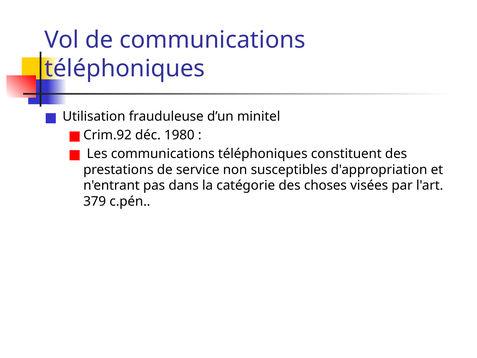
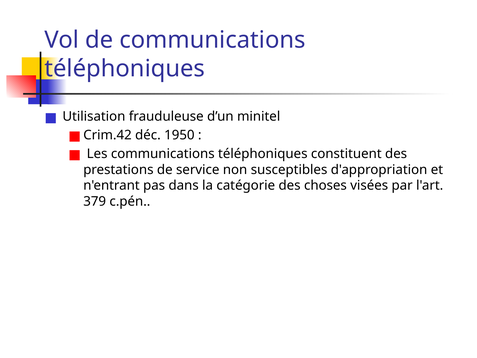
Crim.92: Crim.92 -> Crim.42
1980: 1980 -> 1950
